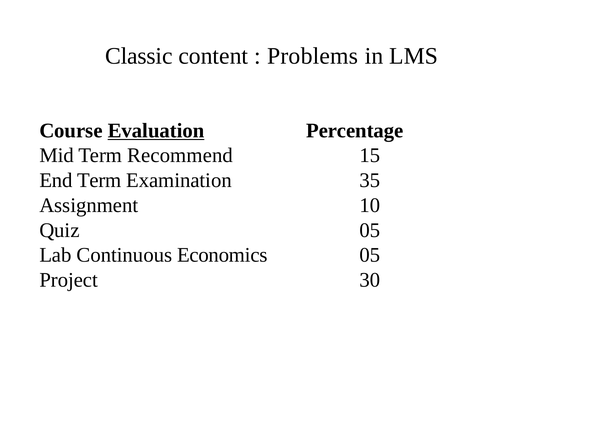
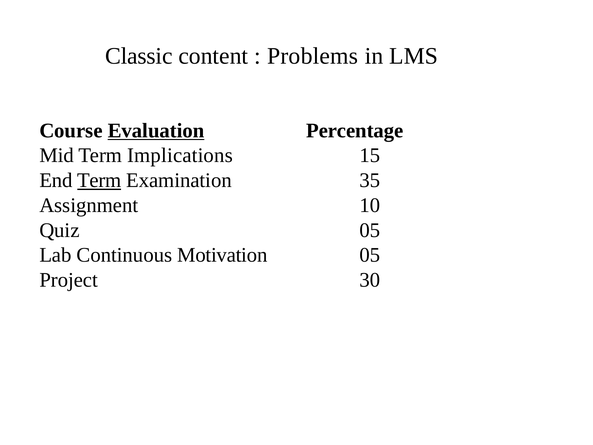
Recommend: Recommend -> Implications
Term at (99, 180) underline: none -> present
Economics: Economics -> Motivation
